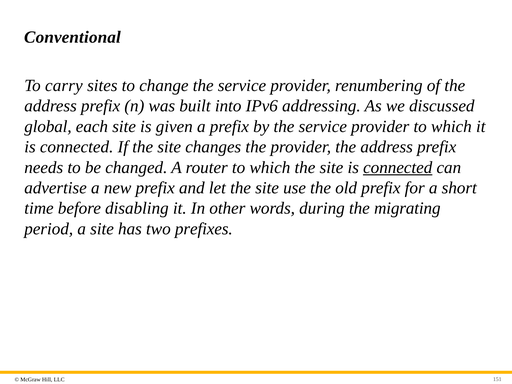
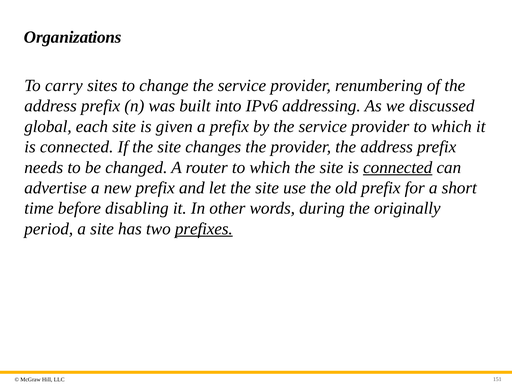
Conventional: Conventional -> Organizations
migrating: migrating -> originally
prefixes underline: none -> present
